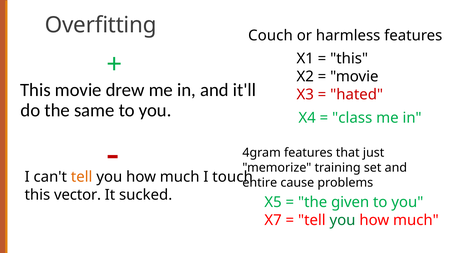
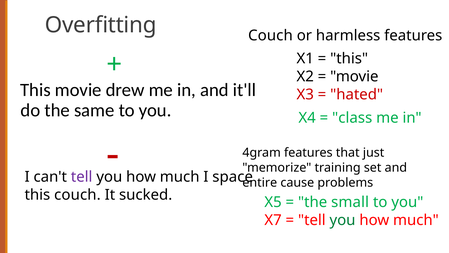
tell at (82, 177) colour: orange -> purple
touch: touch -> space
this vector: vector -> couch
given: given -> small
